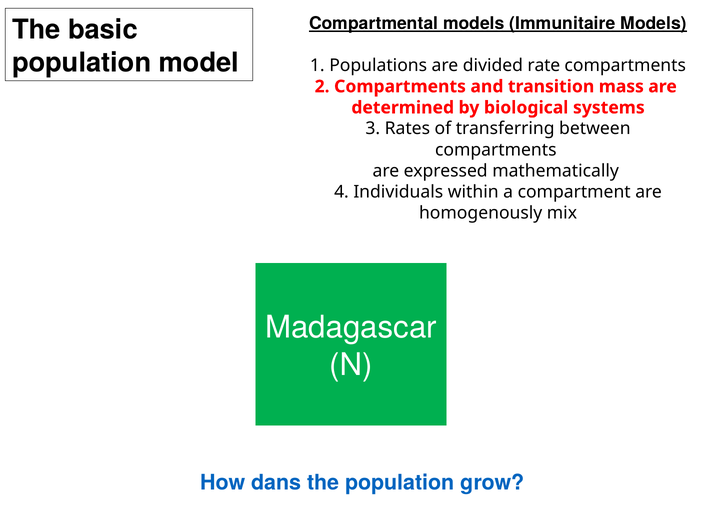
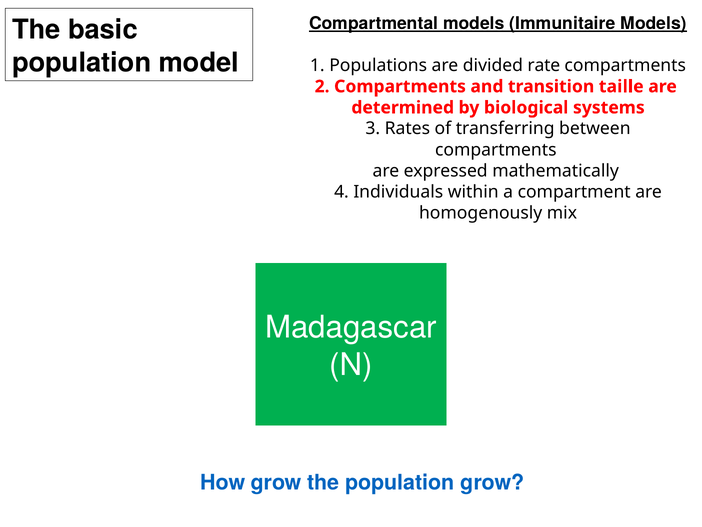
mass: mass -> taille
How dans: dans -> grow
